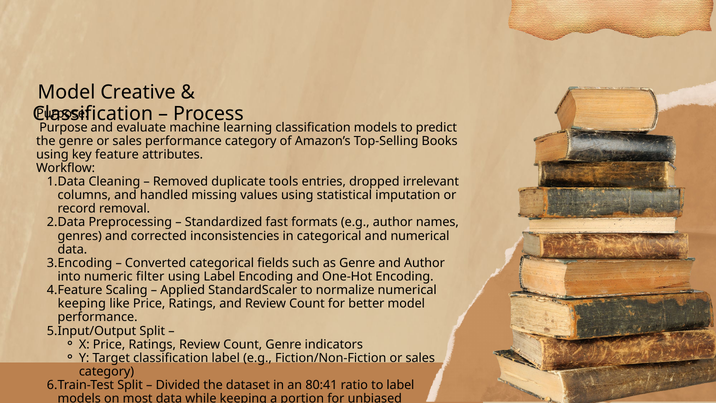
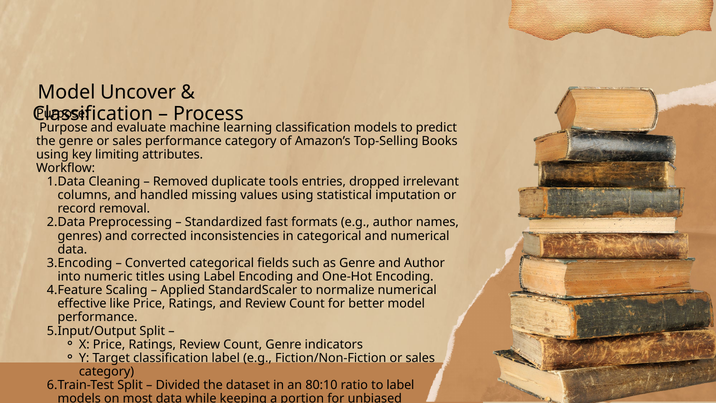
Creative: Creative -> Uncover
feature: feature -> limiting
filter: filter -> titles
keeping at (82, 304): keeping -> effective
80:41: 80:41 -> 80:10
